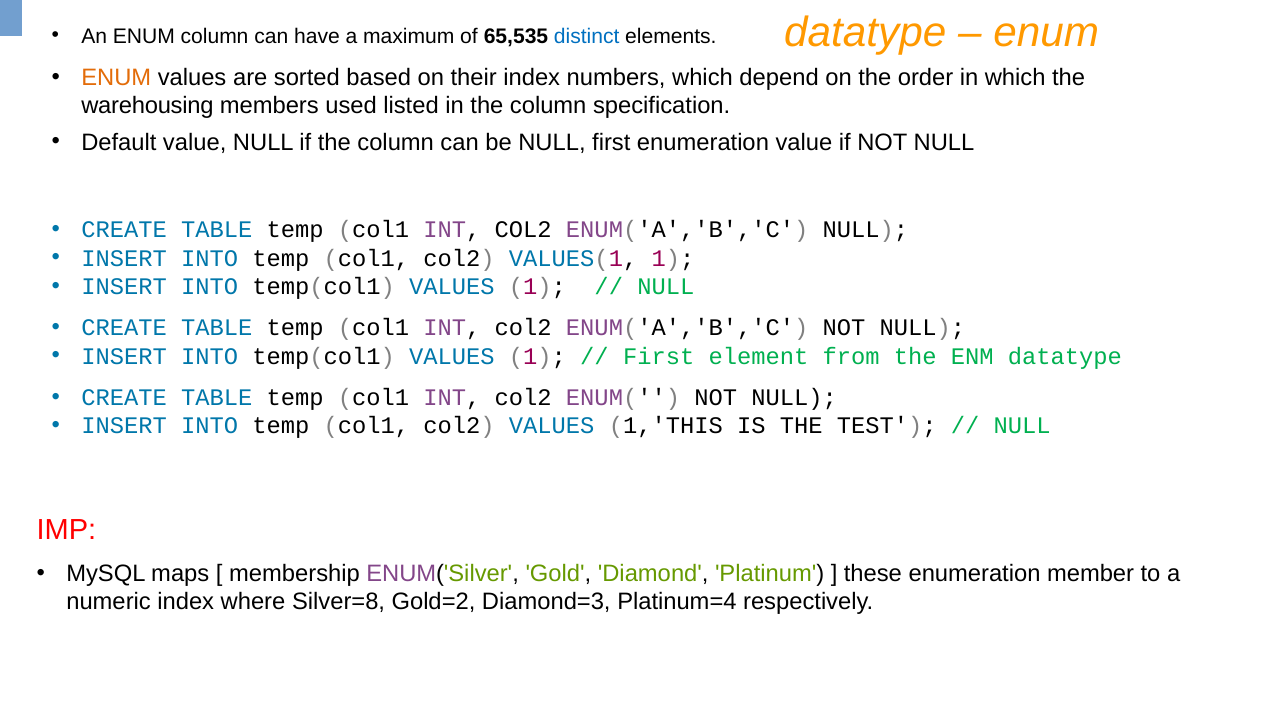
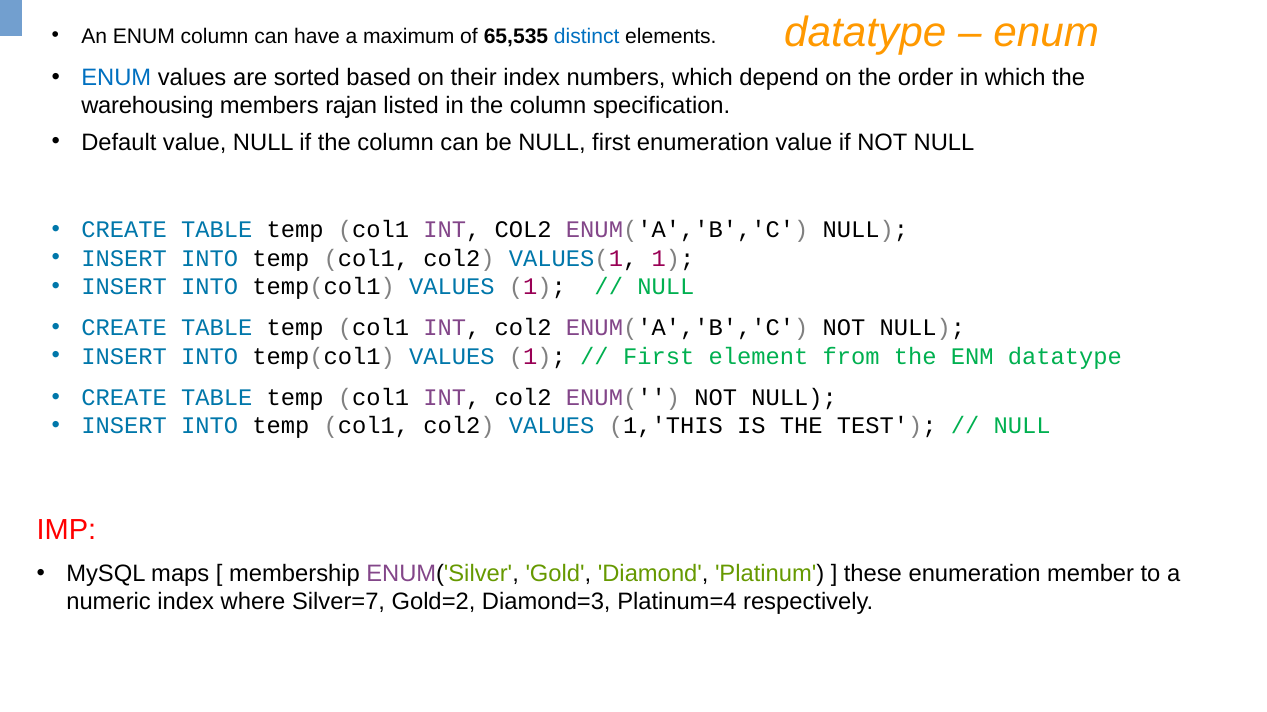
ENUM at (116, 78) colour: orange -> blue
used: used -> rajan
Silver=8: Silver=8 -> Silver=7
